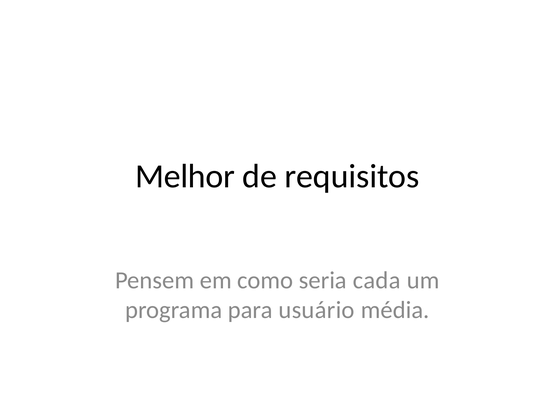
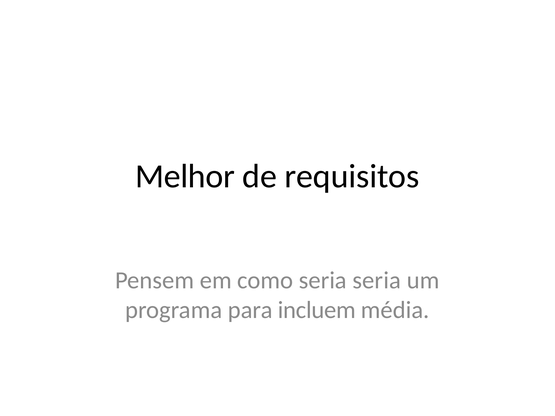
seria cada: cada -> seria
usuário: usuário -> incluem
